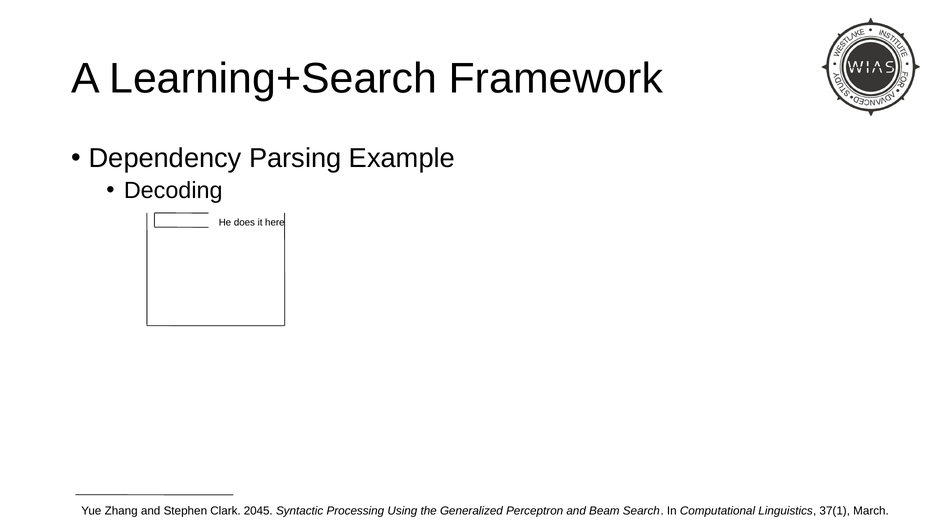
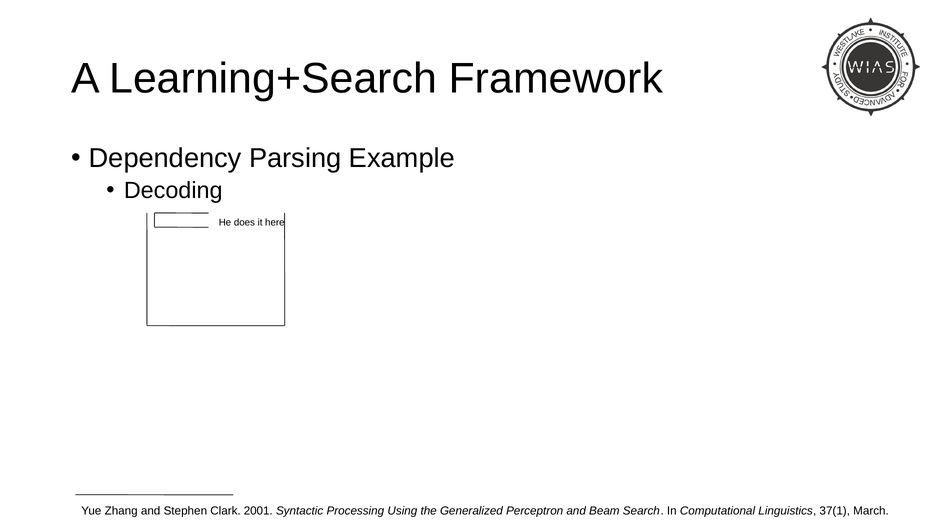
2045: 2045 -> 2001
